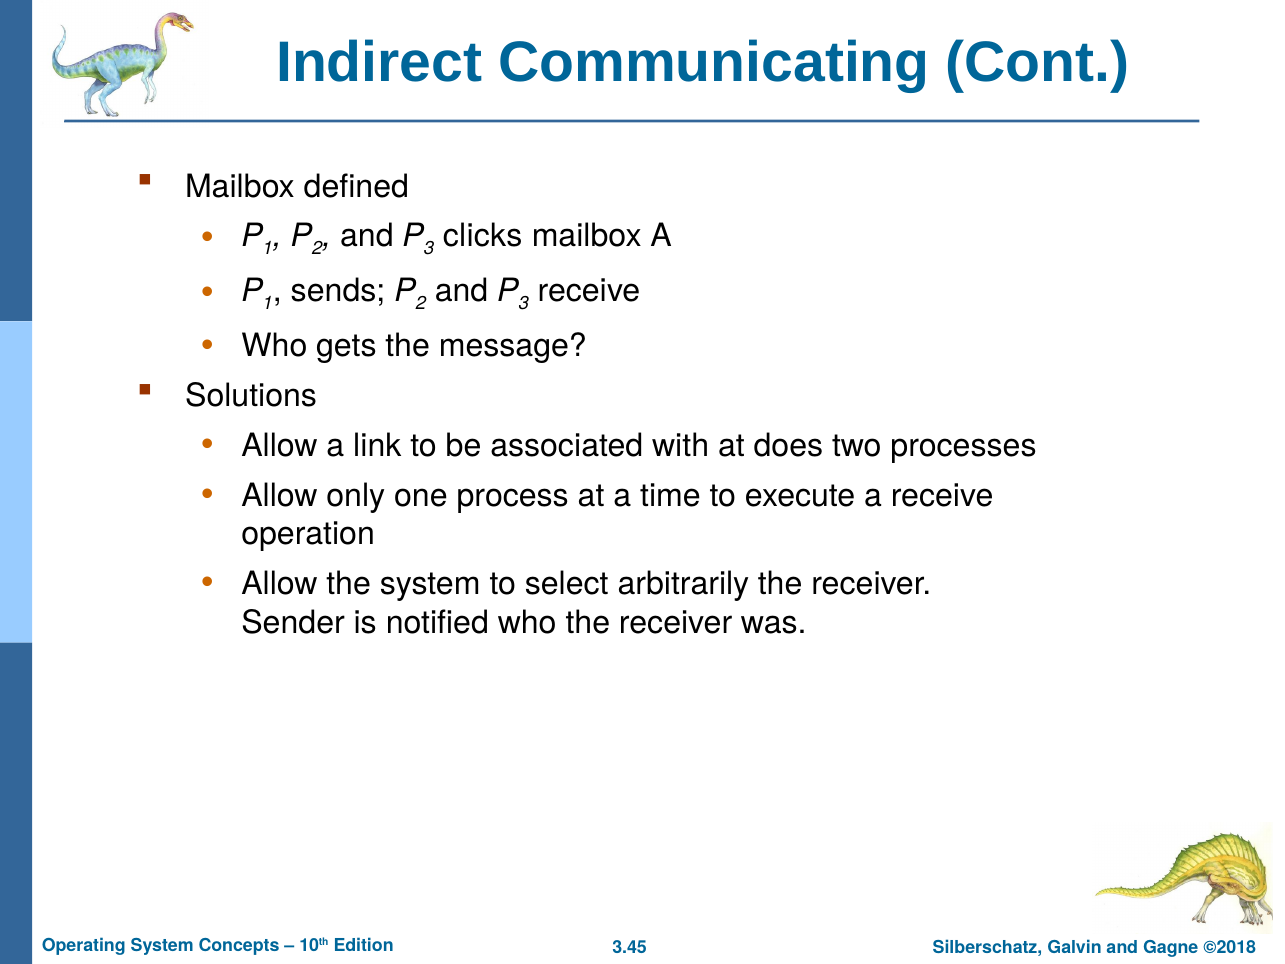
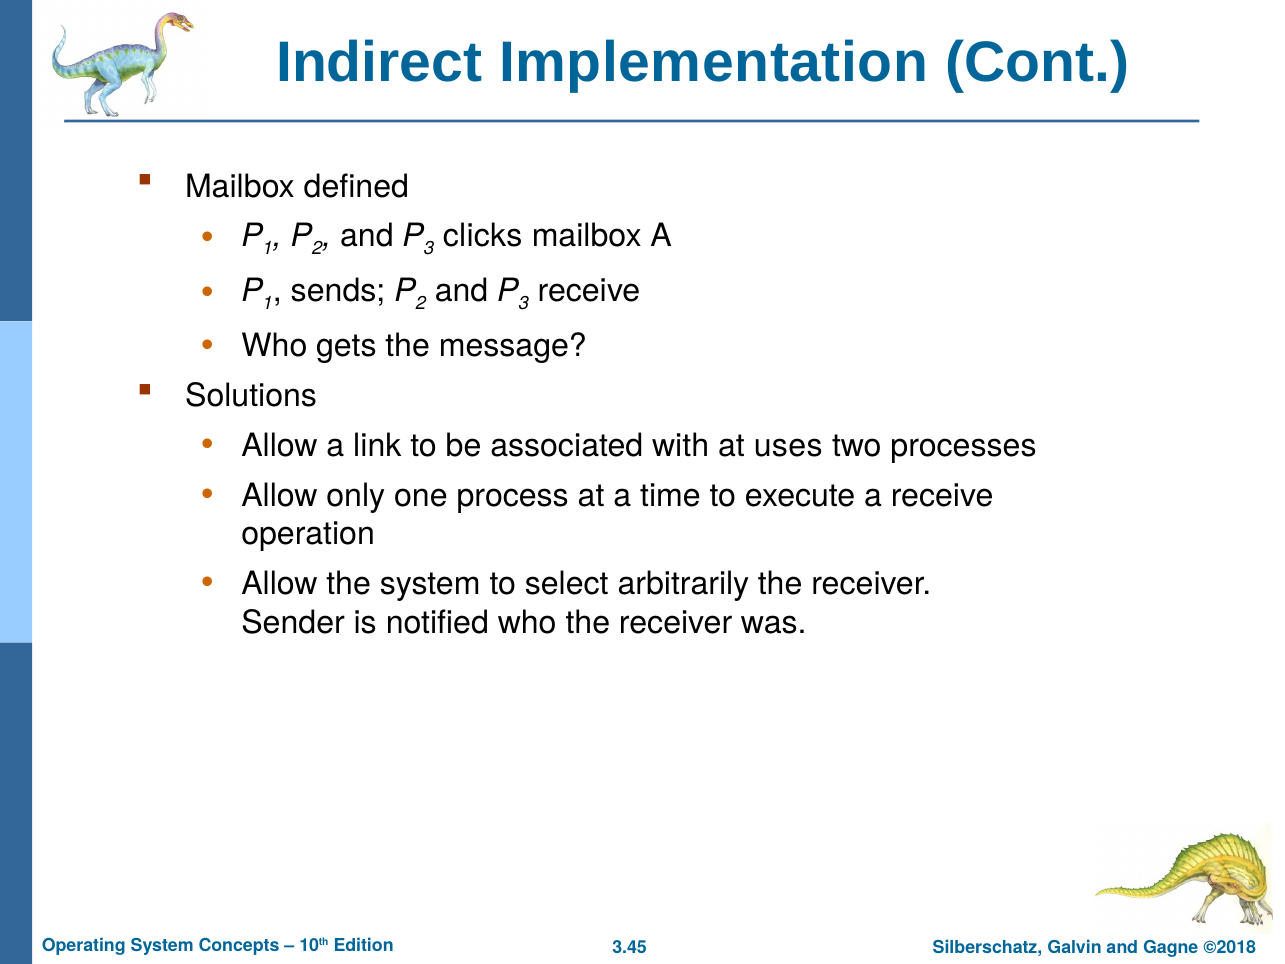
Communicating: Communicating -> Implementation
does: does -> uses
